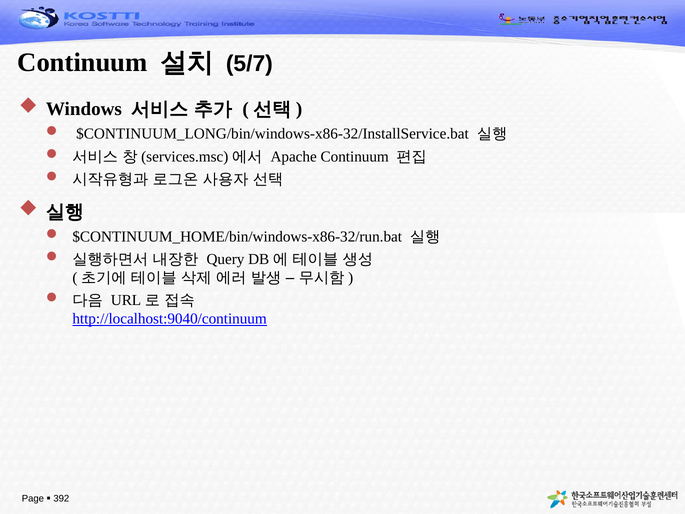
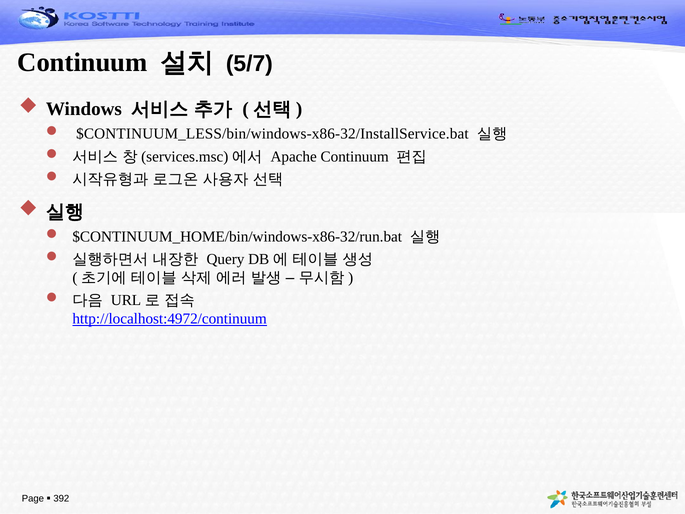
$CONTINUUM_LONG/bin/windows-x86-32/InstallService.bat: $CONTINUUM_LONG/bin/windows-x86-32/InstallService.bat -> $CONTINUUM_LESS/bin/windows-x86-32/InstallService.bat
http://localhost:9040/continuum: http://localhost:9040/continuum -> http://localhost:4972/continuum
